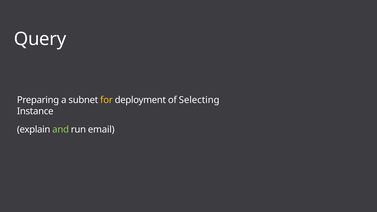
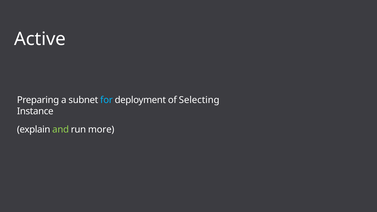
Query: Query -> Active
for colour: yellow -> light blue
email: email -> more
